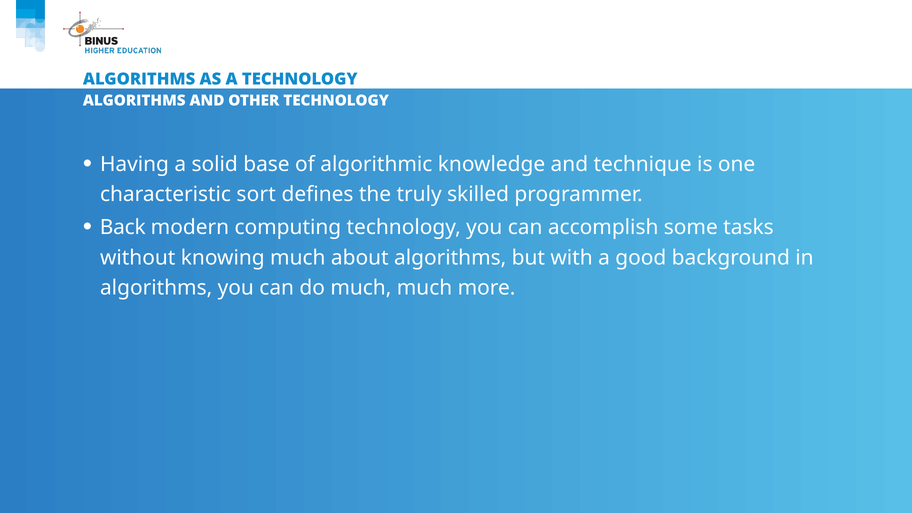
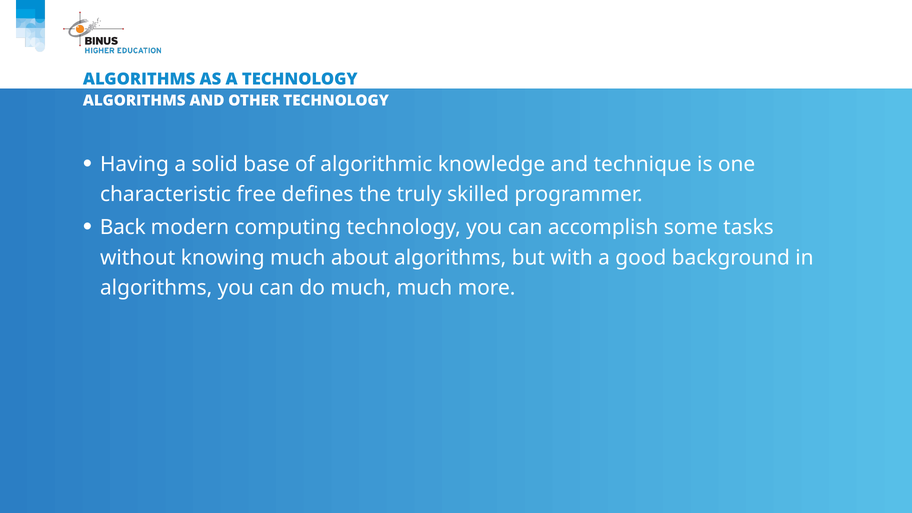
sort: sort -> free
